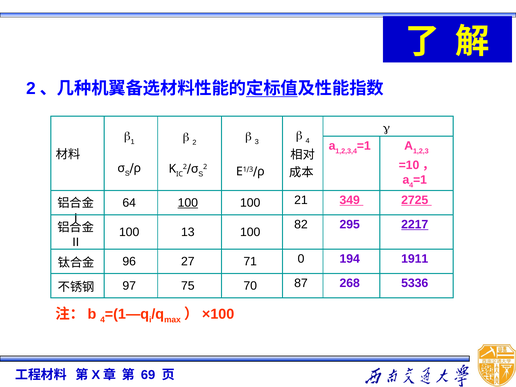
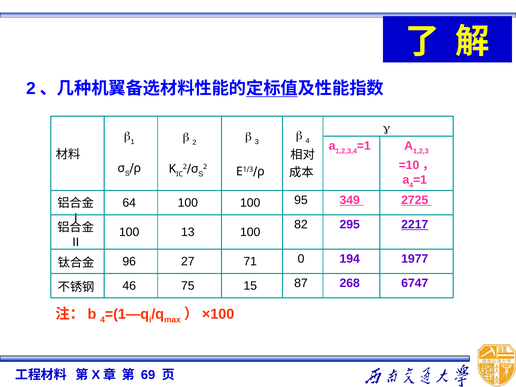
100 at (188, 203) underline: present -> none
21: 21 -> 95
1911: 1911 -> 1977
97: 97 -> 46
70: 70 -> 15
5336: 5336 -> 6747
